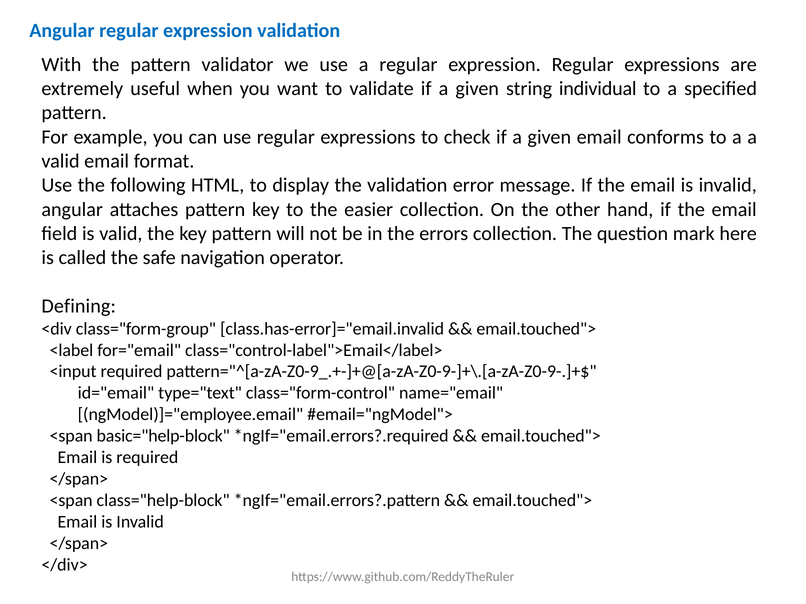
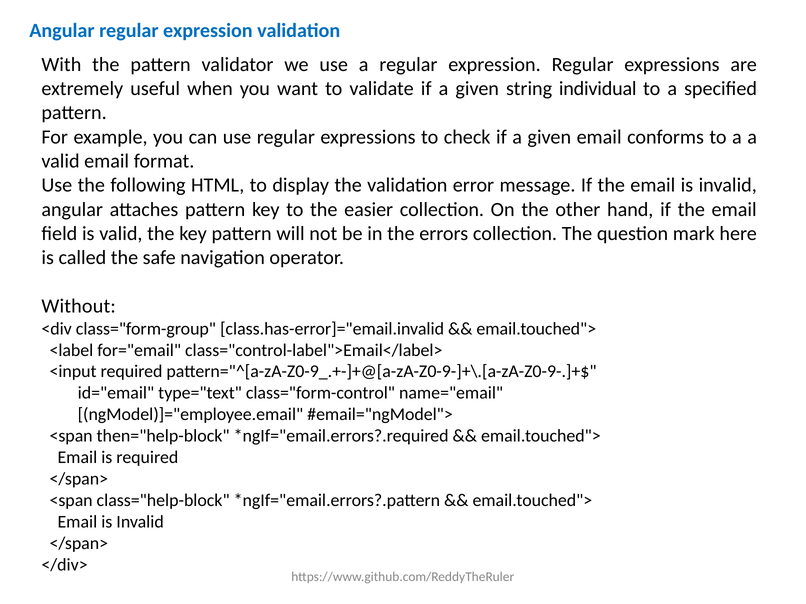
Defining: Defining -> Without
basic="help-block: basic="help-block -> then="help-block
